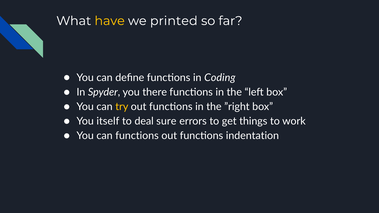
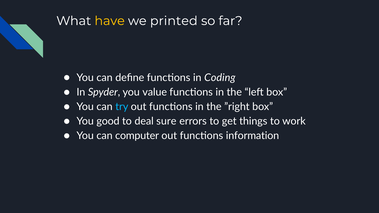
there: there -> value
try colour: yellow -> light blue
itself: itself -> good
can functions: functions -> computer
indentation: indentation -> information
